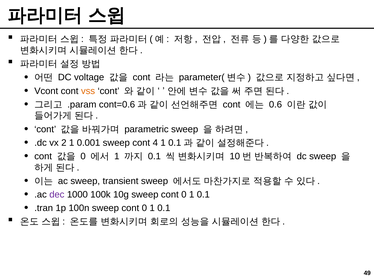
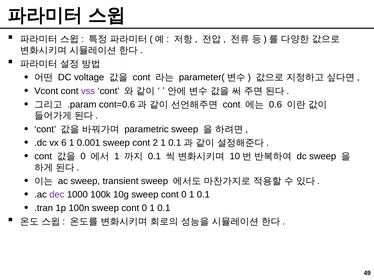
vss colour: orange -> purple
2: 2 -> 6
4: 4 -> 2
